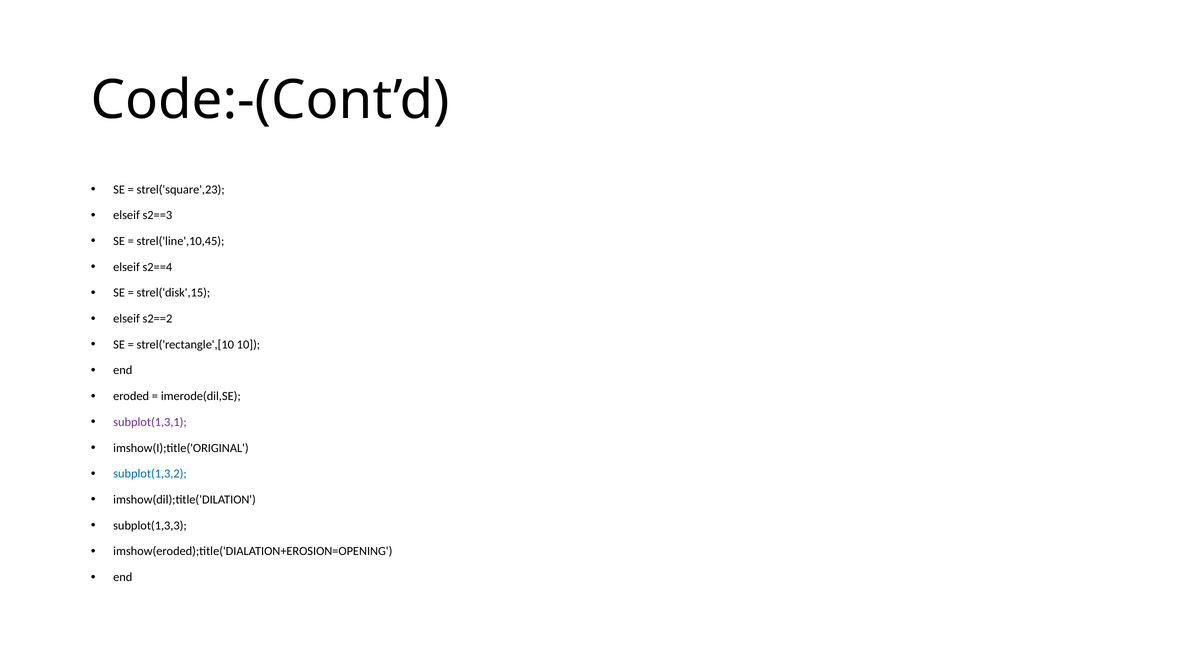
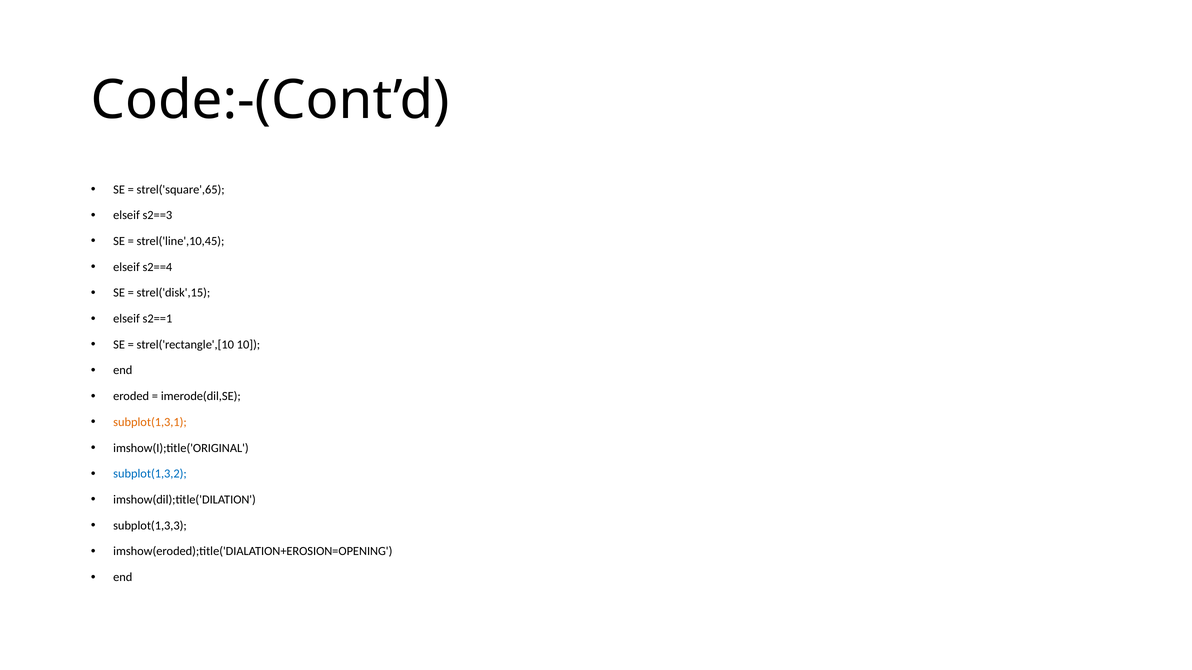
strel('square',23: strel('square',23 -> strel('square',65
s2==2: s2==2 -> s2==1
subplot(1,3,1 colour: purple -> orange
